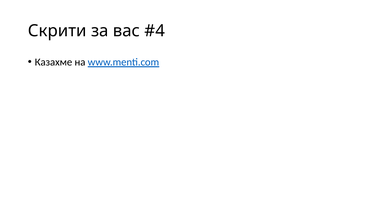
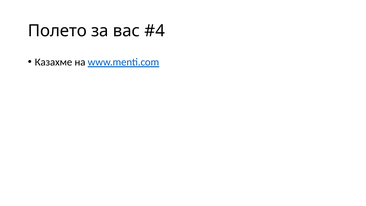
Скрити: Скрити -> Полето
